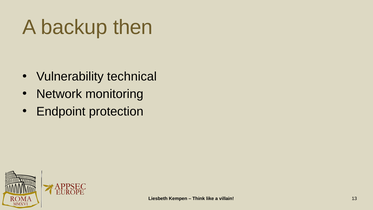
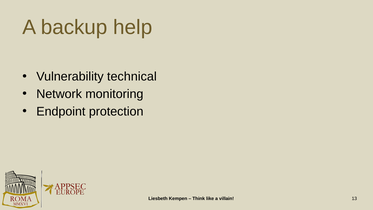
then: then -> help
